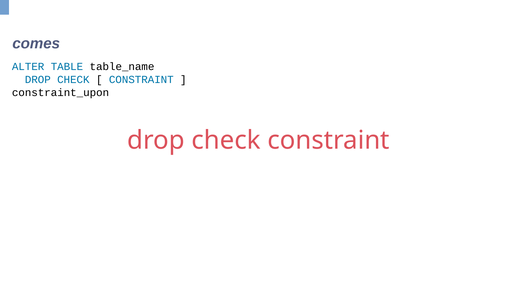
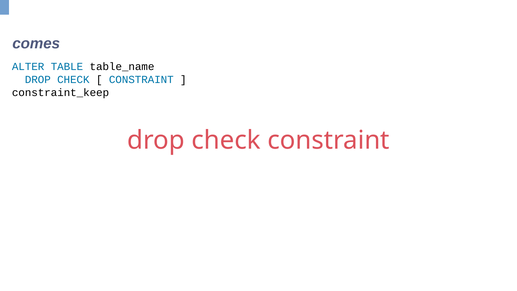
constraint_upon: constraint_upon -> constraint_keep
